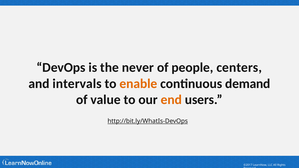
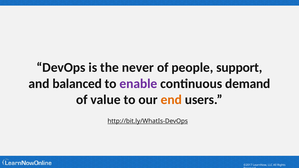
centers: centers -> support
intervals: intervals -> balanced
enable colour: orange -> purple
